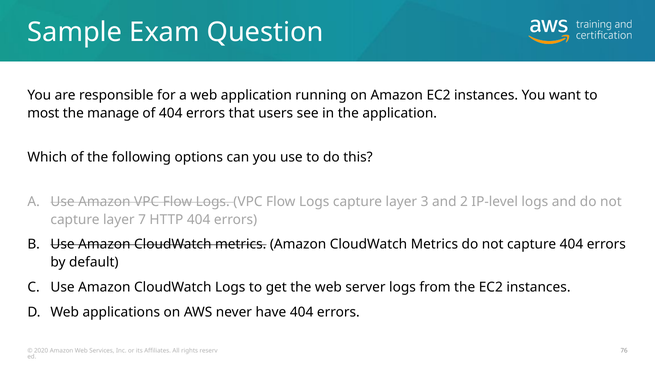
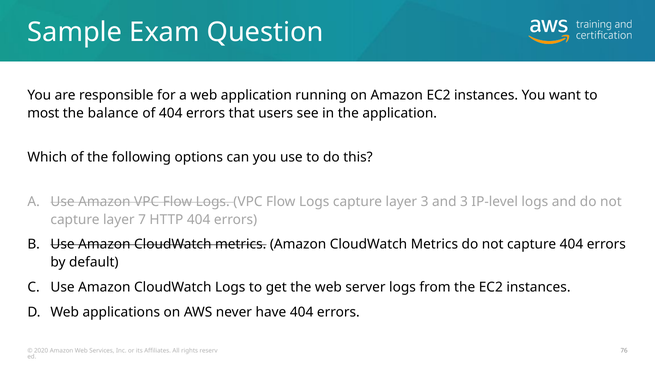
manage: manage -> balance
and 2: 2 -> 3
